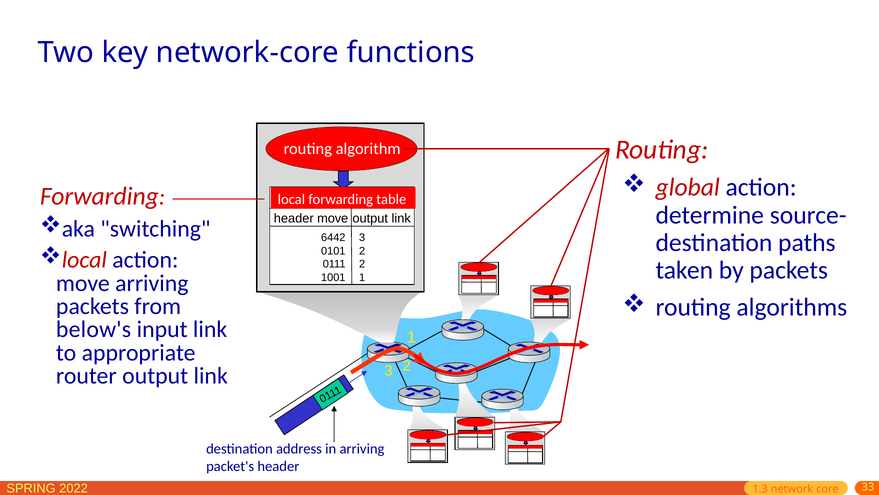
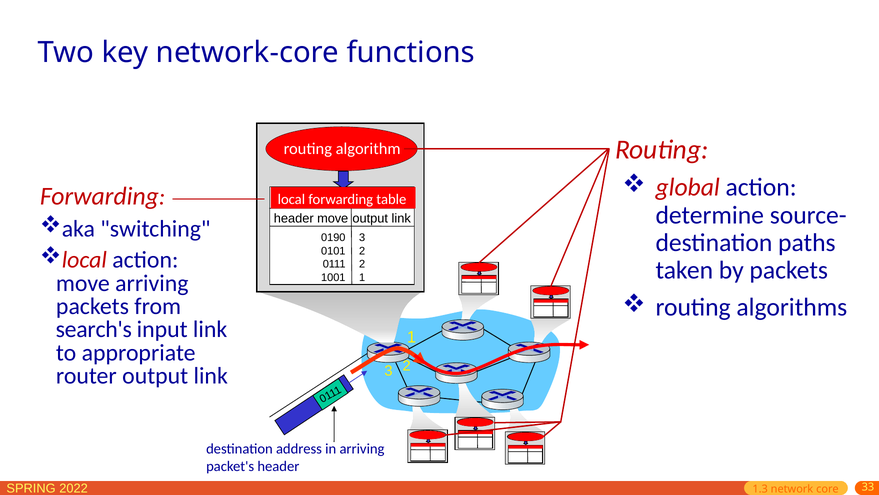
6442: 6442 -> 0190
below's: below's -> search's
